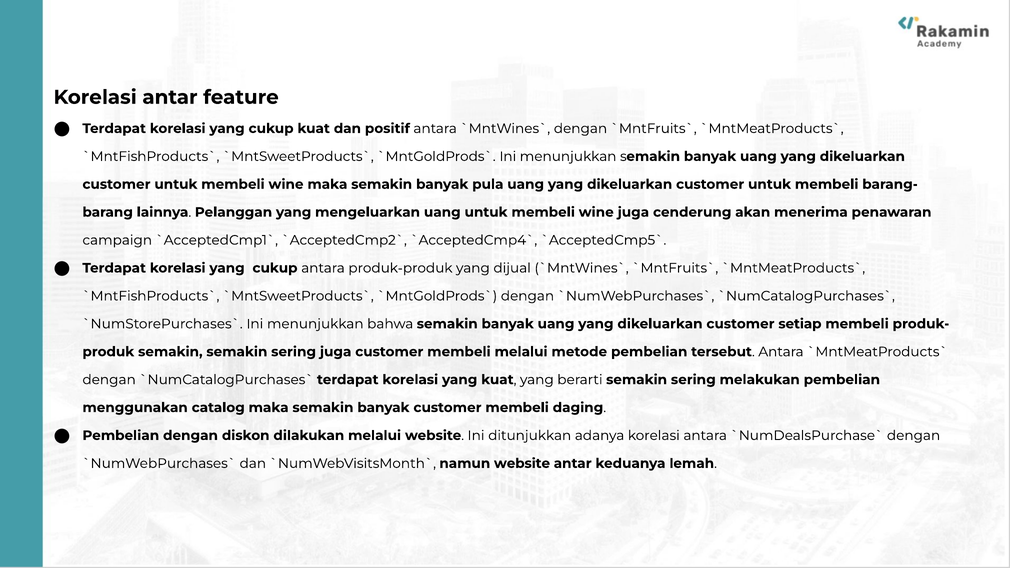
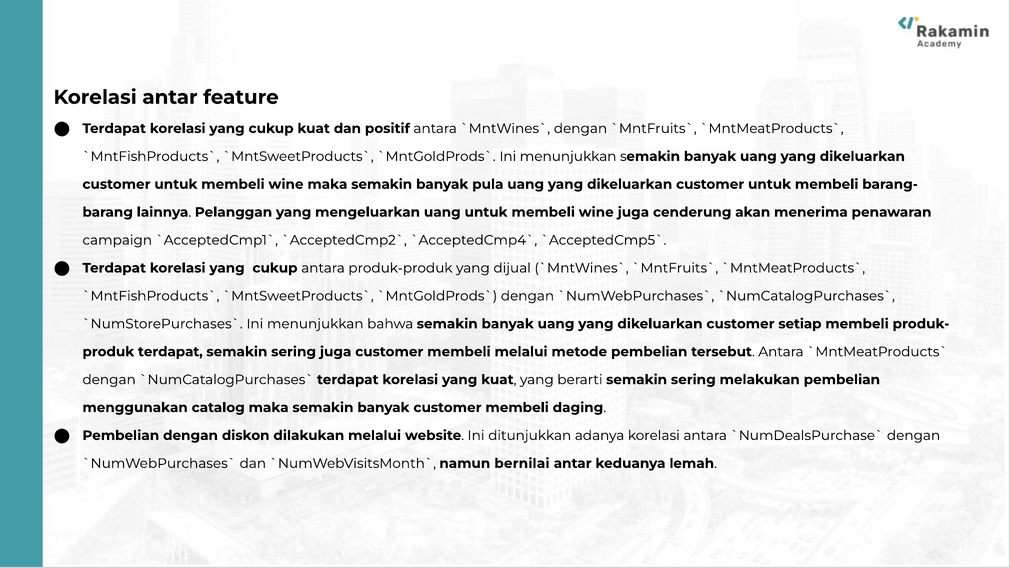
semakin at (170, 352): semakin -> terdapat
namun website: website -> bernilai
